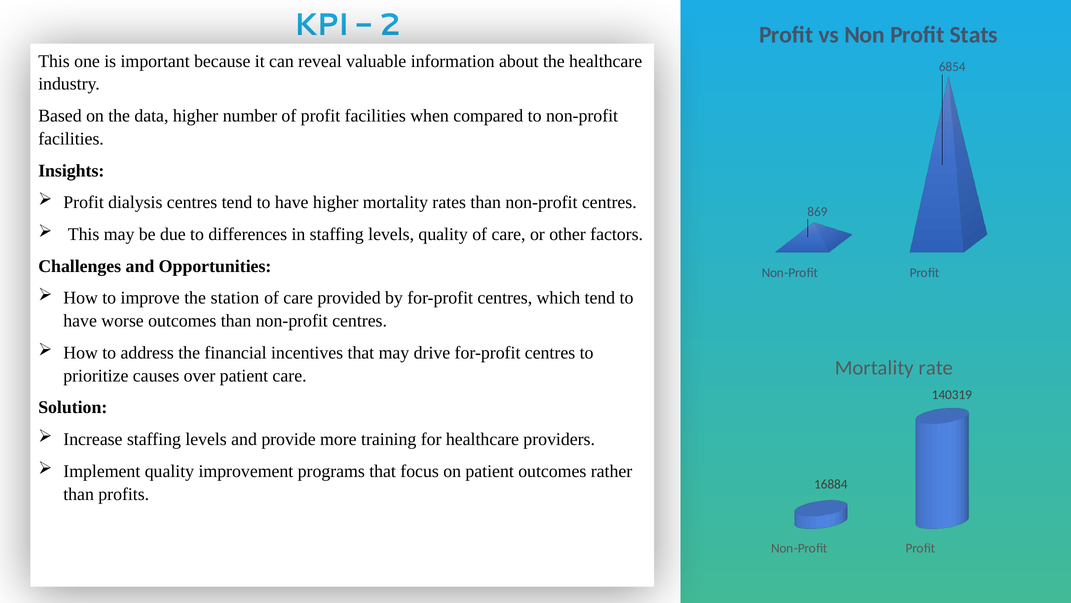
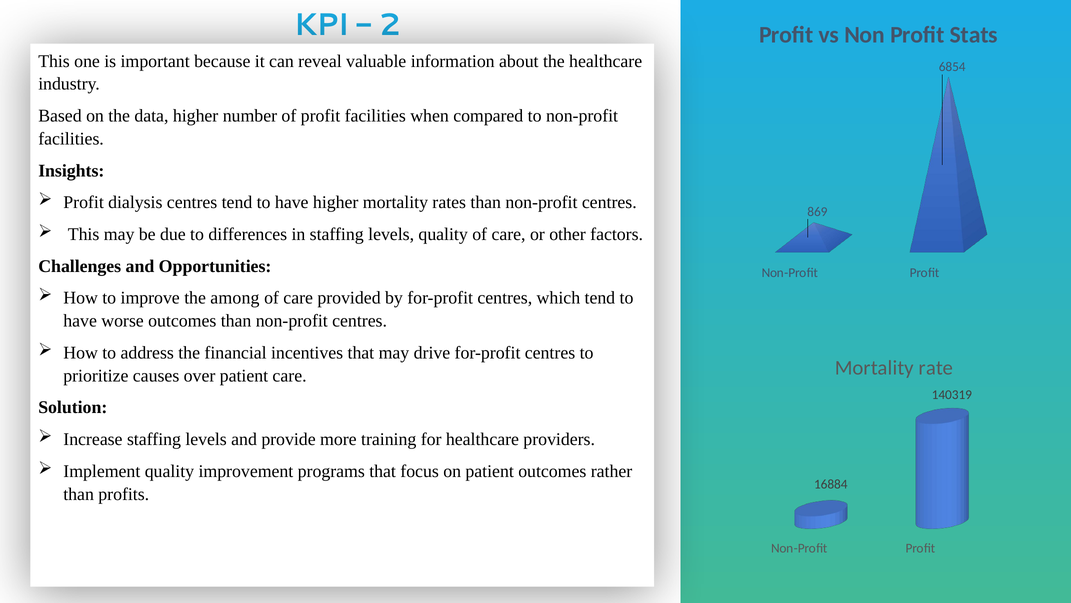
station: station -> among
